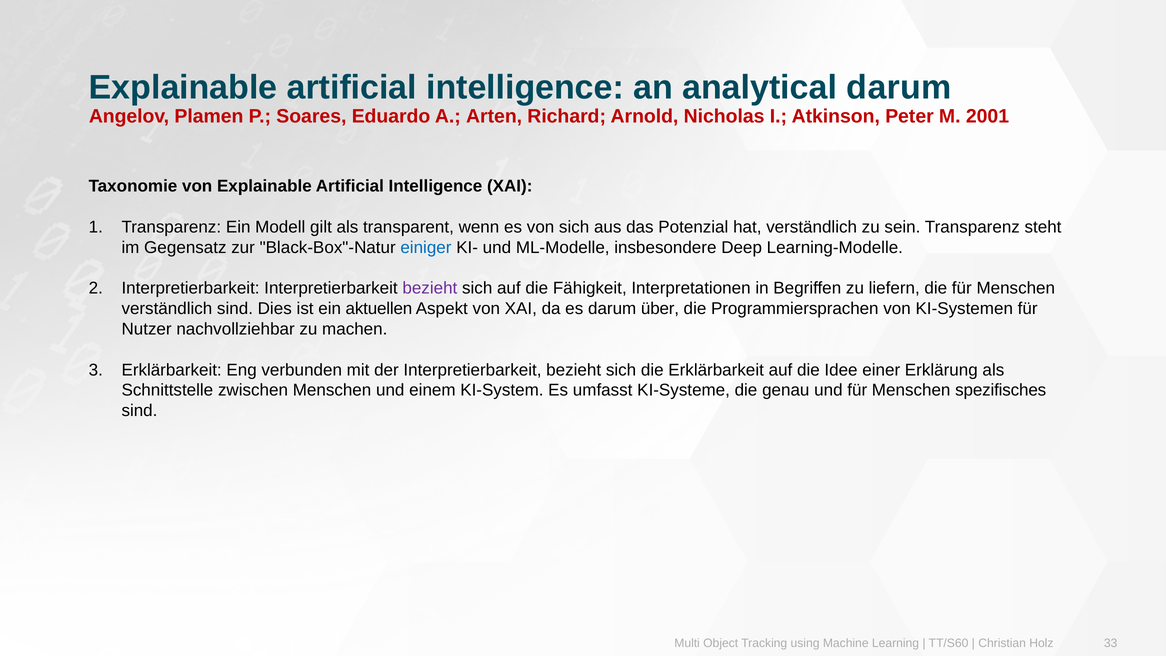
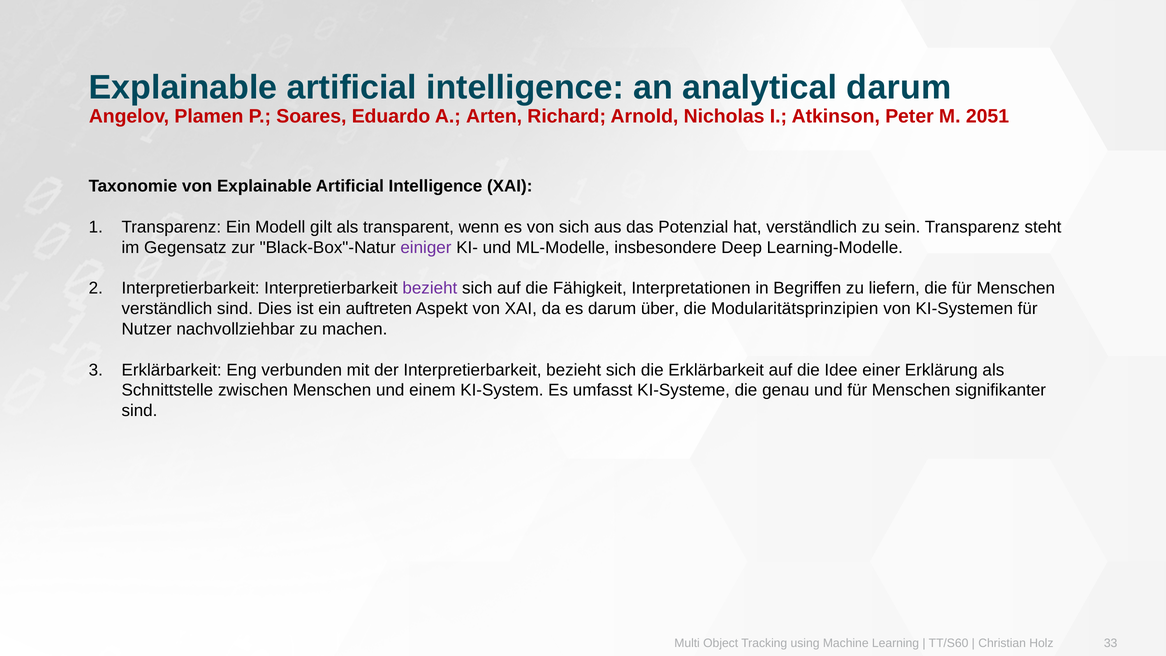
2001: 2001 -> 2051
einiger colour: blue -> purple
aktuellen: aktuellen -> auftreten
Programmiersprachen: Programmiersprachen -> Modularitätsprinzipien
spezifisches: spezifisches -> signifikanter
